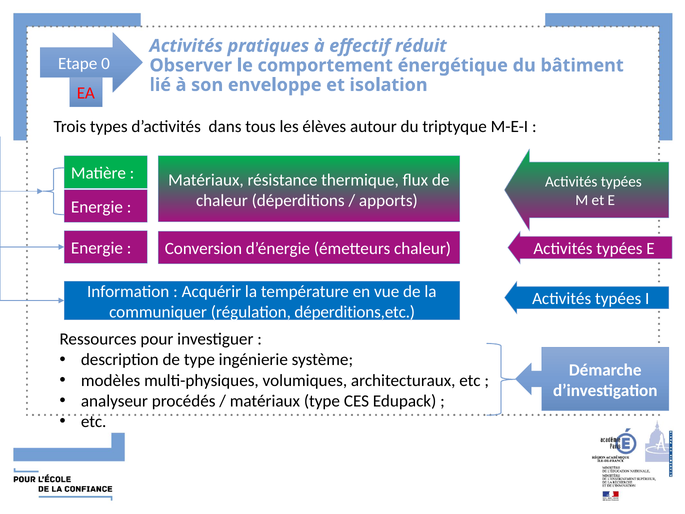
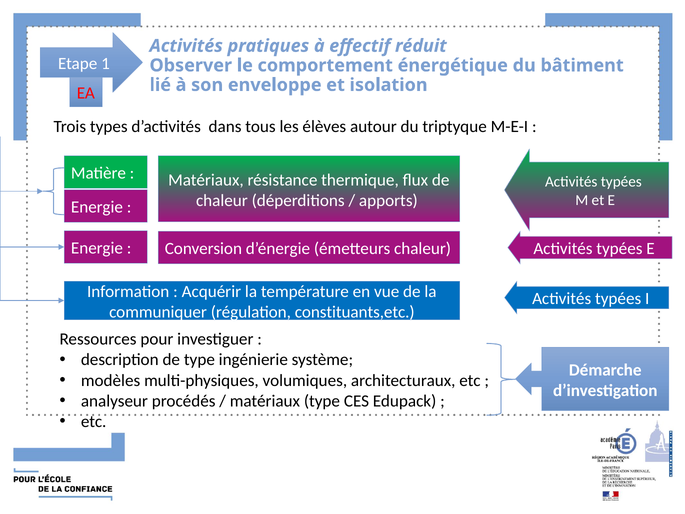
0: 0 -> 1
déperditions,etc: déperditions,etc -> constituants,etc
